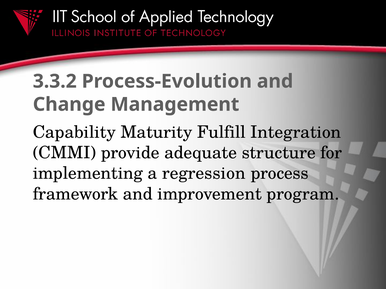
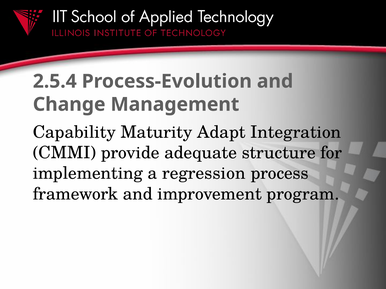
3.3.2: 3.3.2 -> 2.5.4
Fulfill: Fulfill -> Adapt
